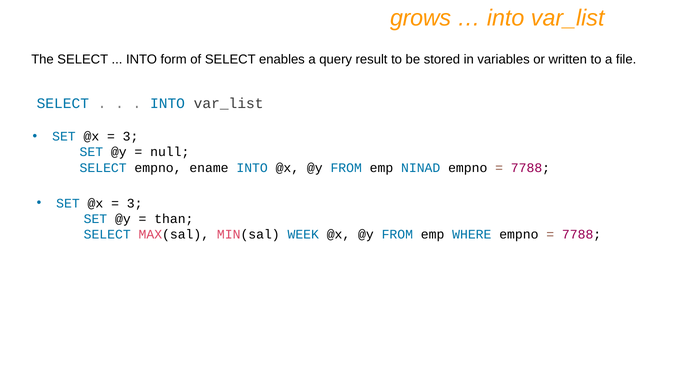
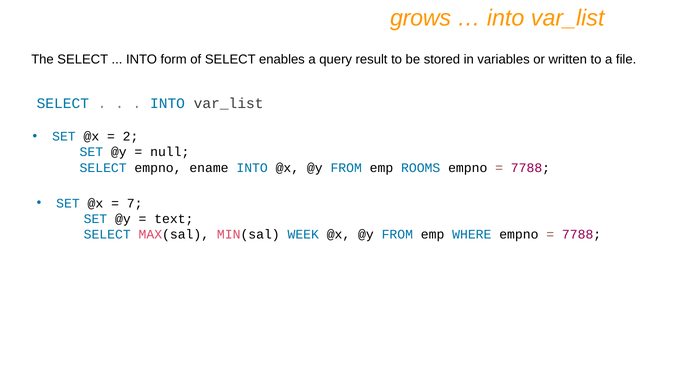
3 at (131, 136): 3 -> 2
NINAD: NINAD -> ROOMS
3 at (135, 203): 3 -> 7
than: than -> text
